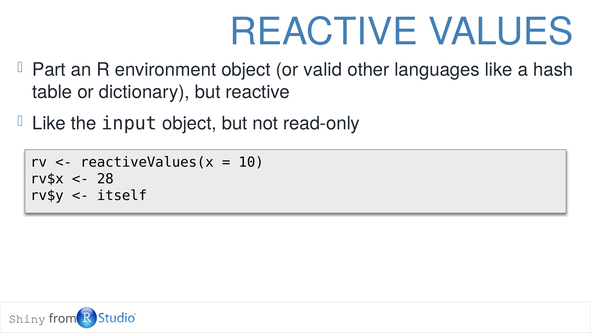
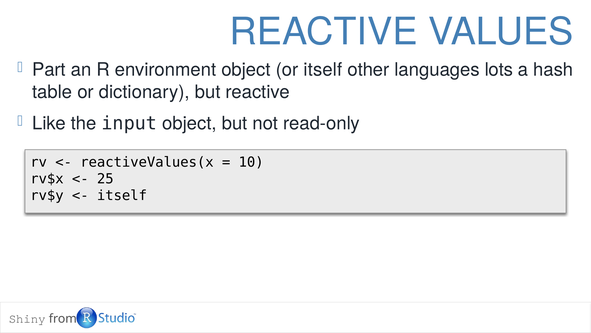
or valid: valid -> itself
languages like: like -> lots
28: 28 -> 25
